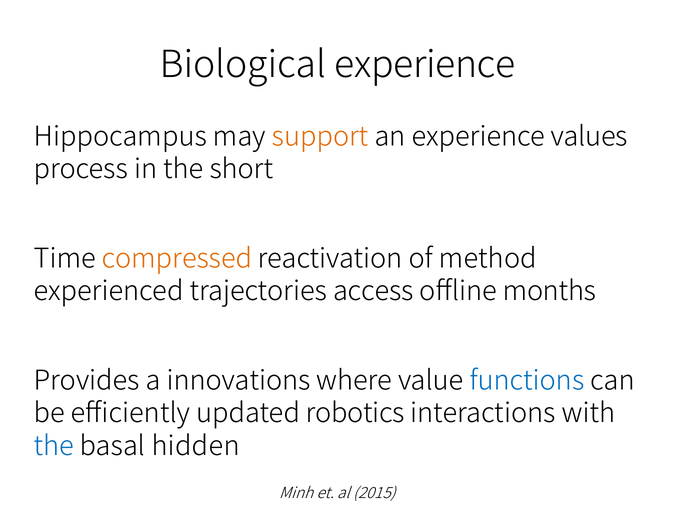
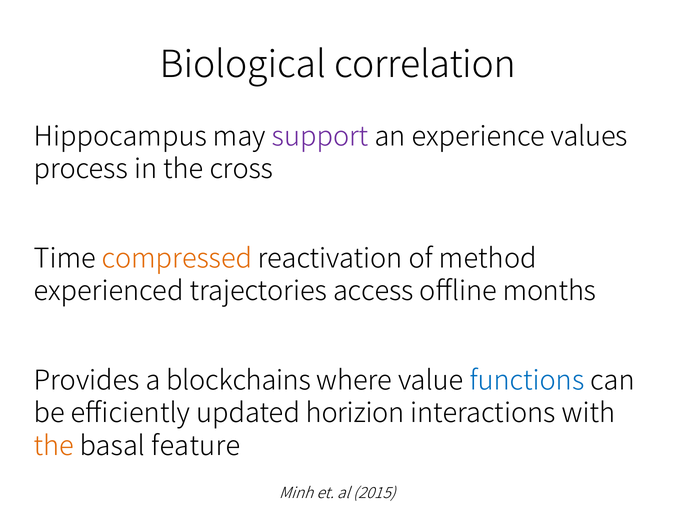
Biological experience: experience -> correlation
support colour: orange -> purple
short: short -> cross
innovations: innovations -> blockchains
robotics: robotics -> horizion
the at (54, 446) colour: blue -> orange
hidden: hidden -> feature
